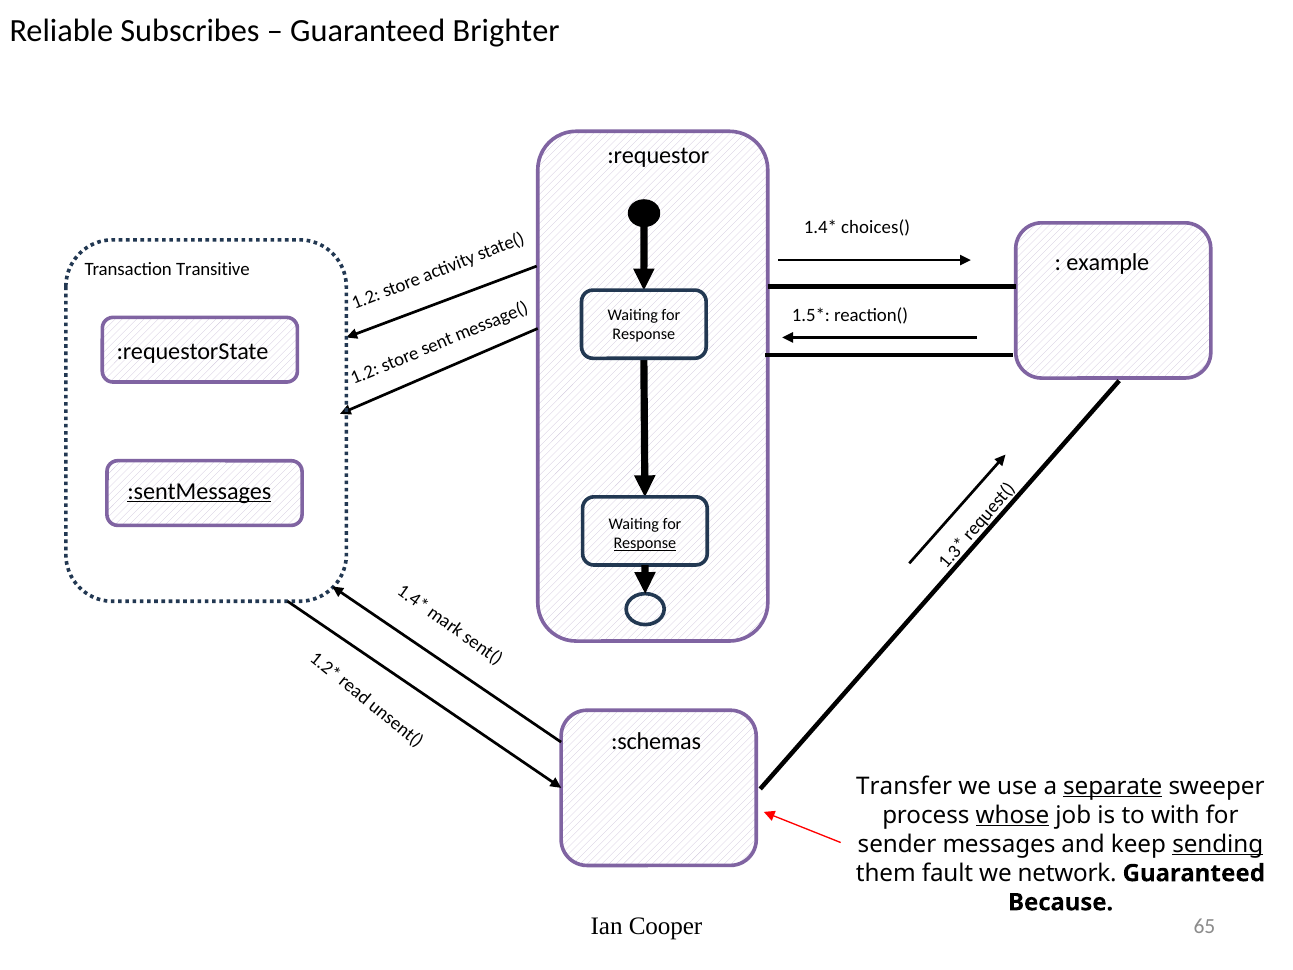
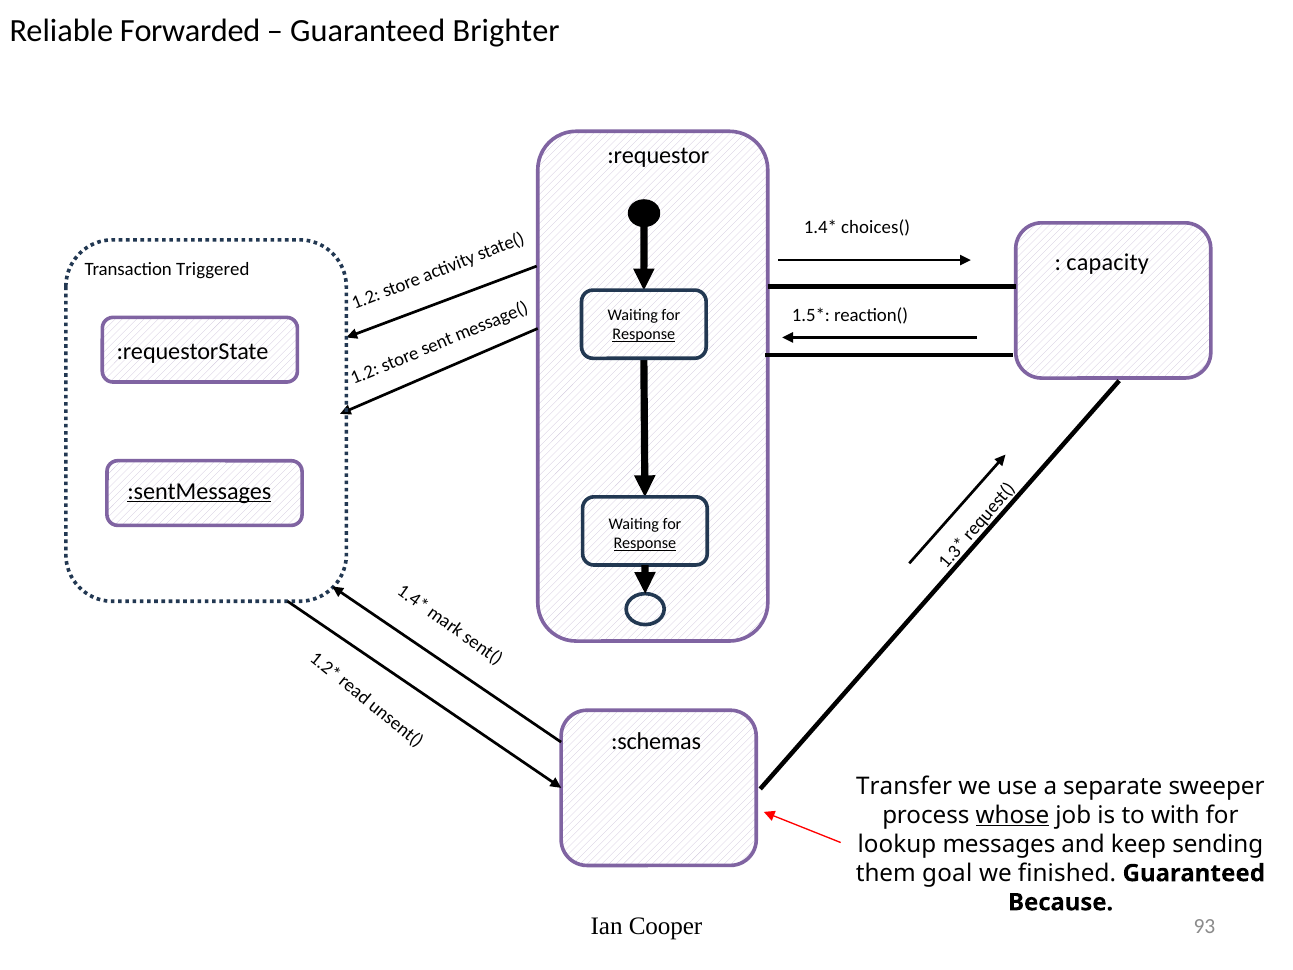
Subscribes: Subscribes -> Forwarded
example: example -> capacity
Transitive: Transitive -> Triggered
Response at (644, 334) underline: none -> present
separate underline: present -> none
sender: sender -> lookup
sending underline: present -> none
fault: fault -> goal
network: network -> finished
65: 65 -> 93
